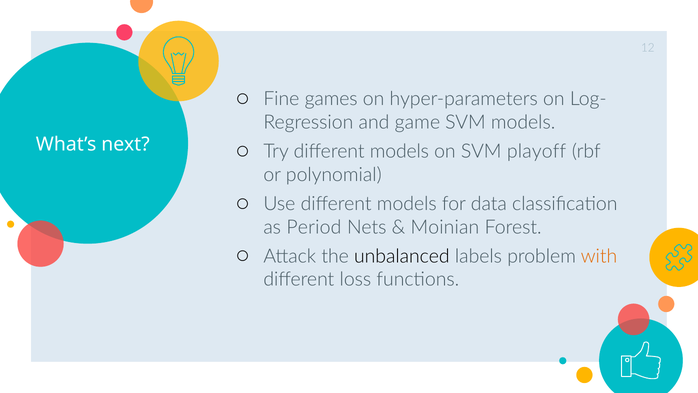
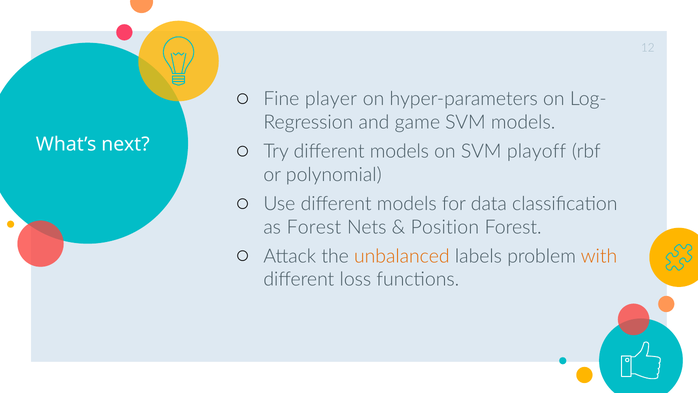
games: games -> player
as Period: Period -> Forest
Moinian: Moinian -> Position
unbalanced colour: black -> orange
